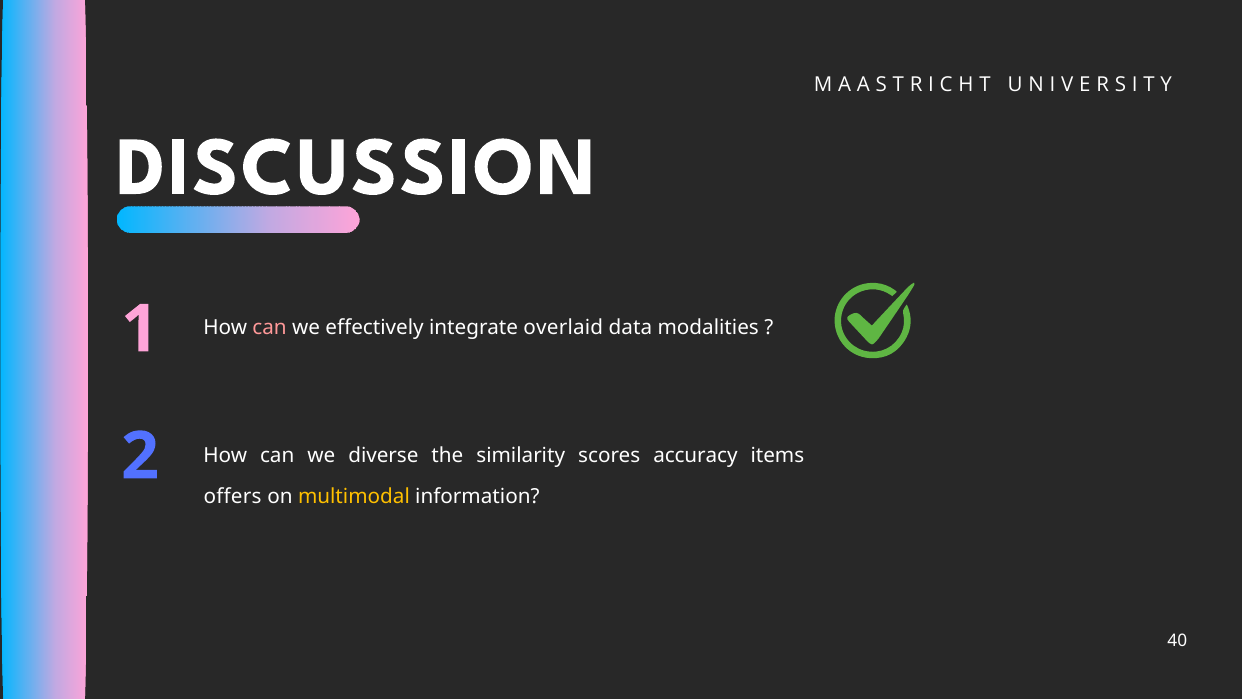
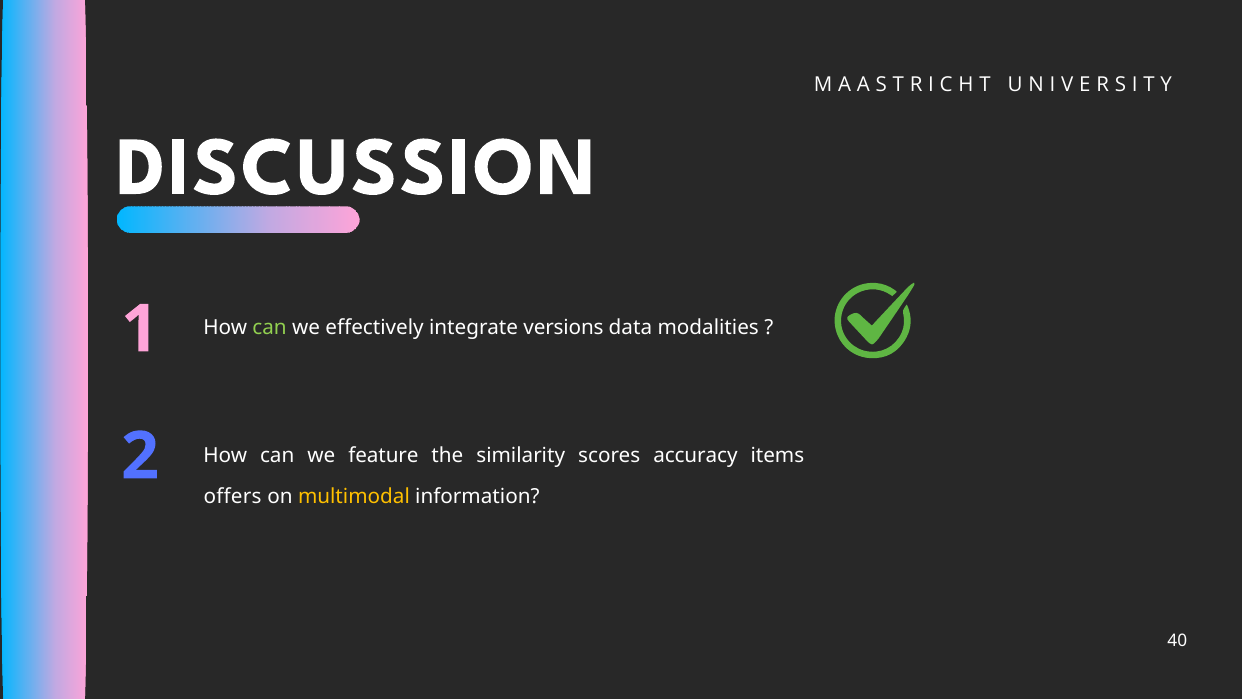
can at (270, 328) colour: pink -> light green
overlaid: overlaid -> versions
diverse: diverse -> feature
